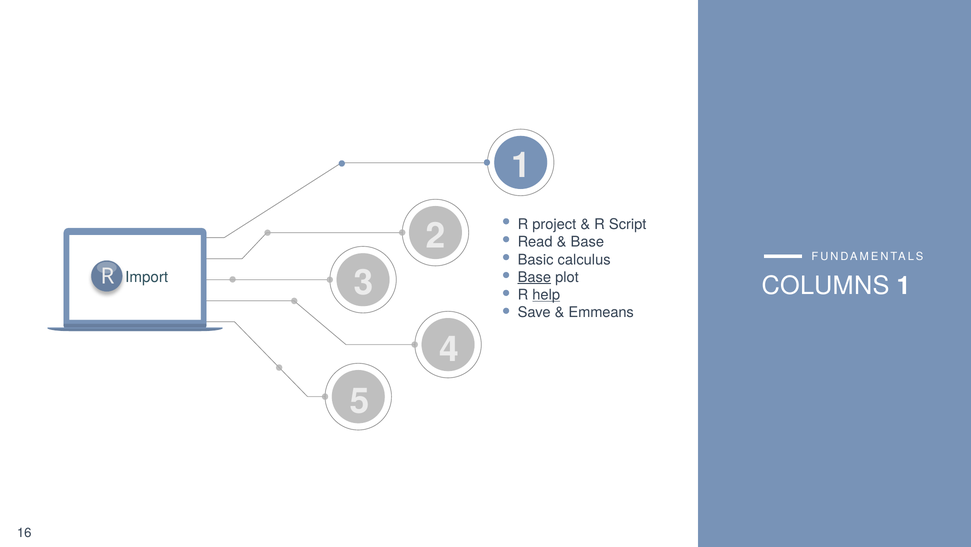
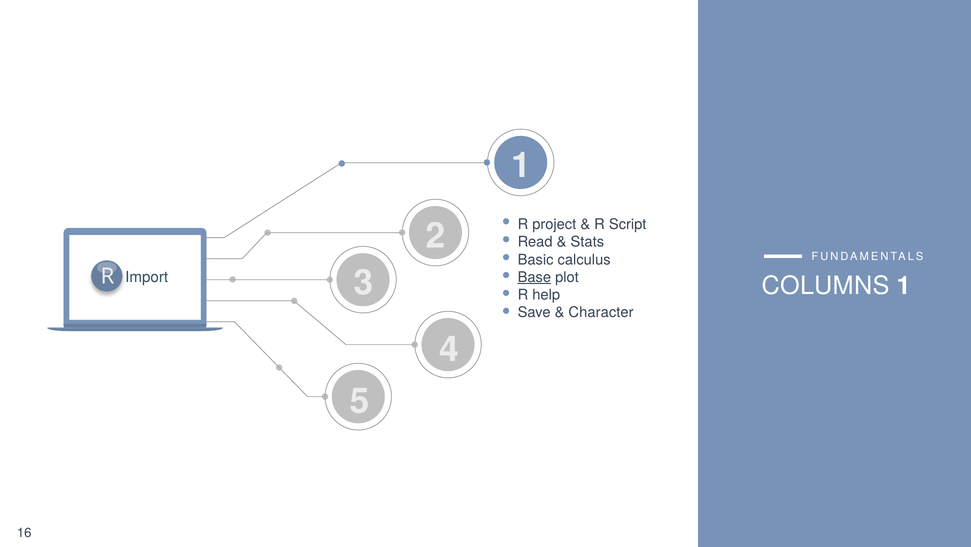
Base at (587, 242): Base -> Stats
help underline: present -> none
Emmeans: Emmeans -> Character
